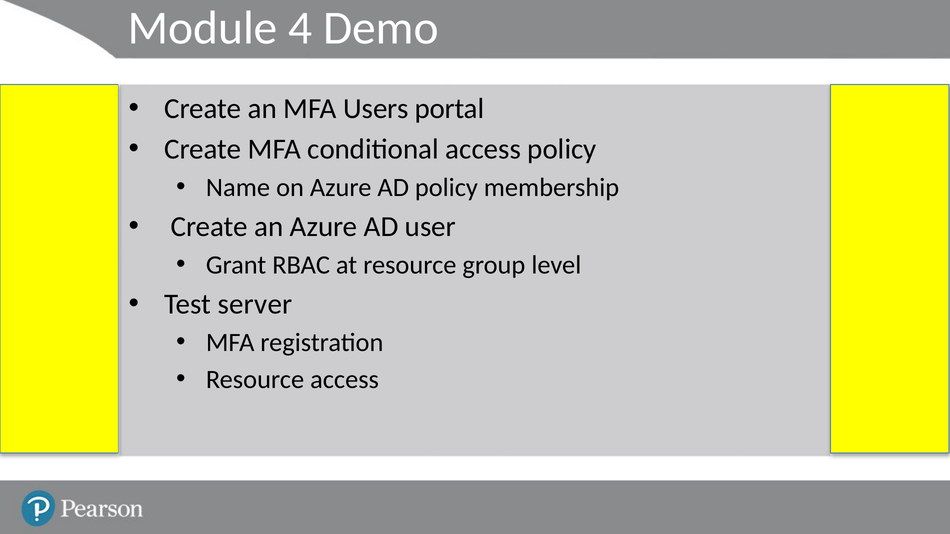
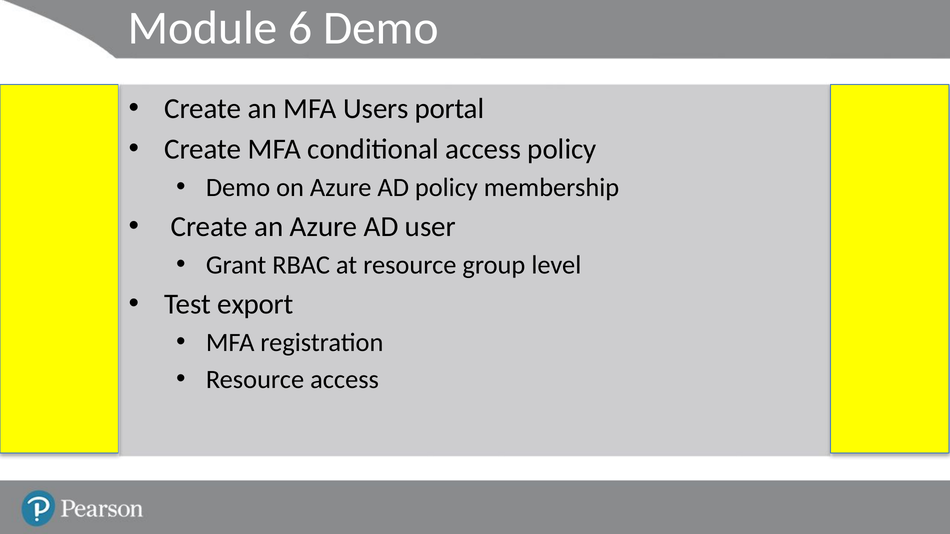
4: 4 -> 6
Name at (238, 188): Name -> Demo
server: server -> export
